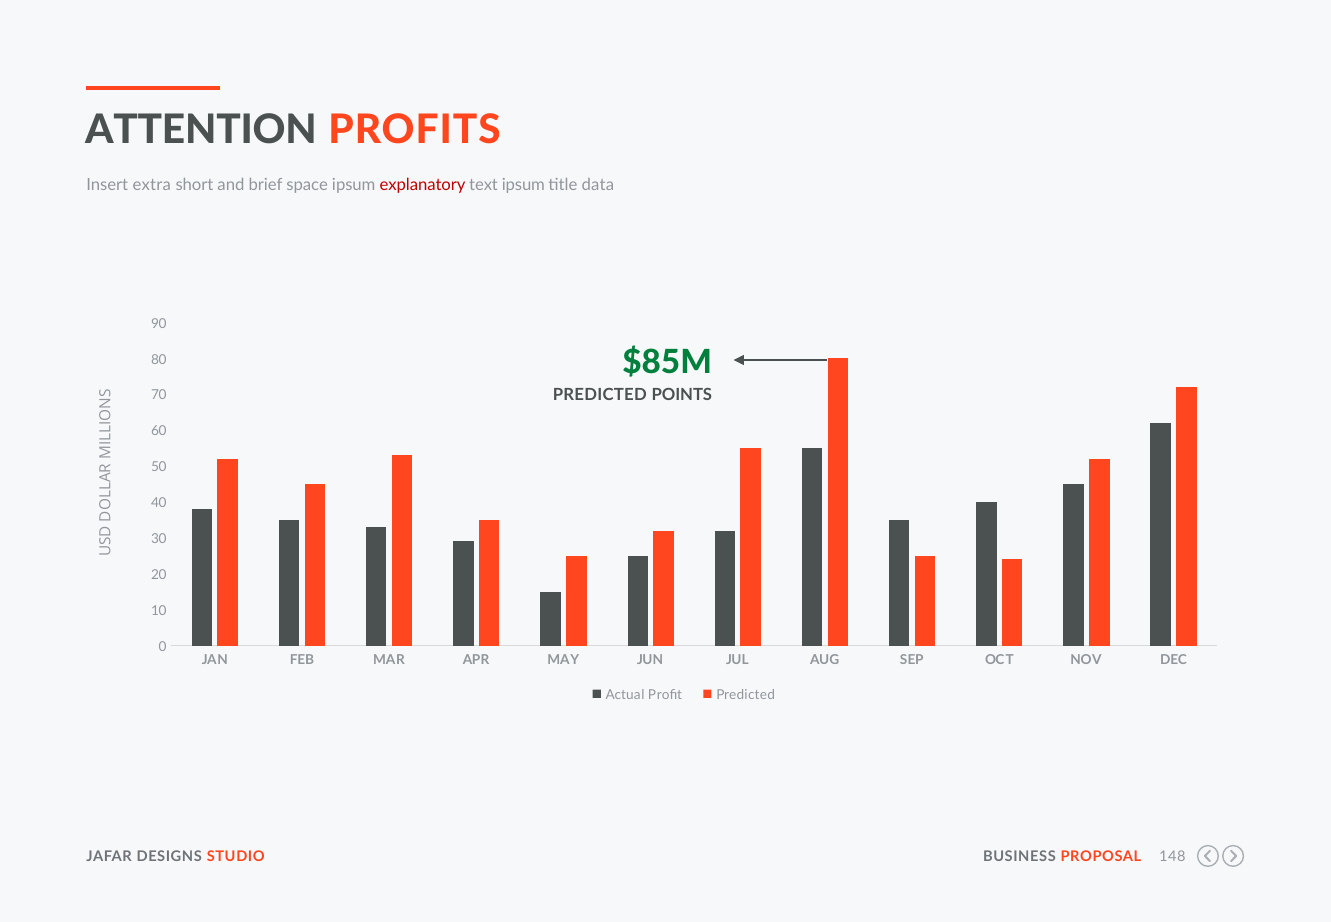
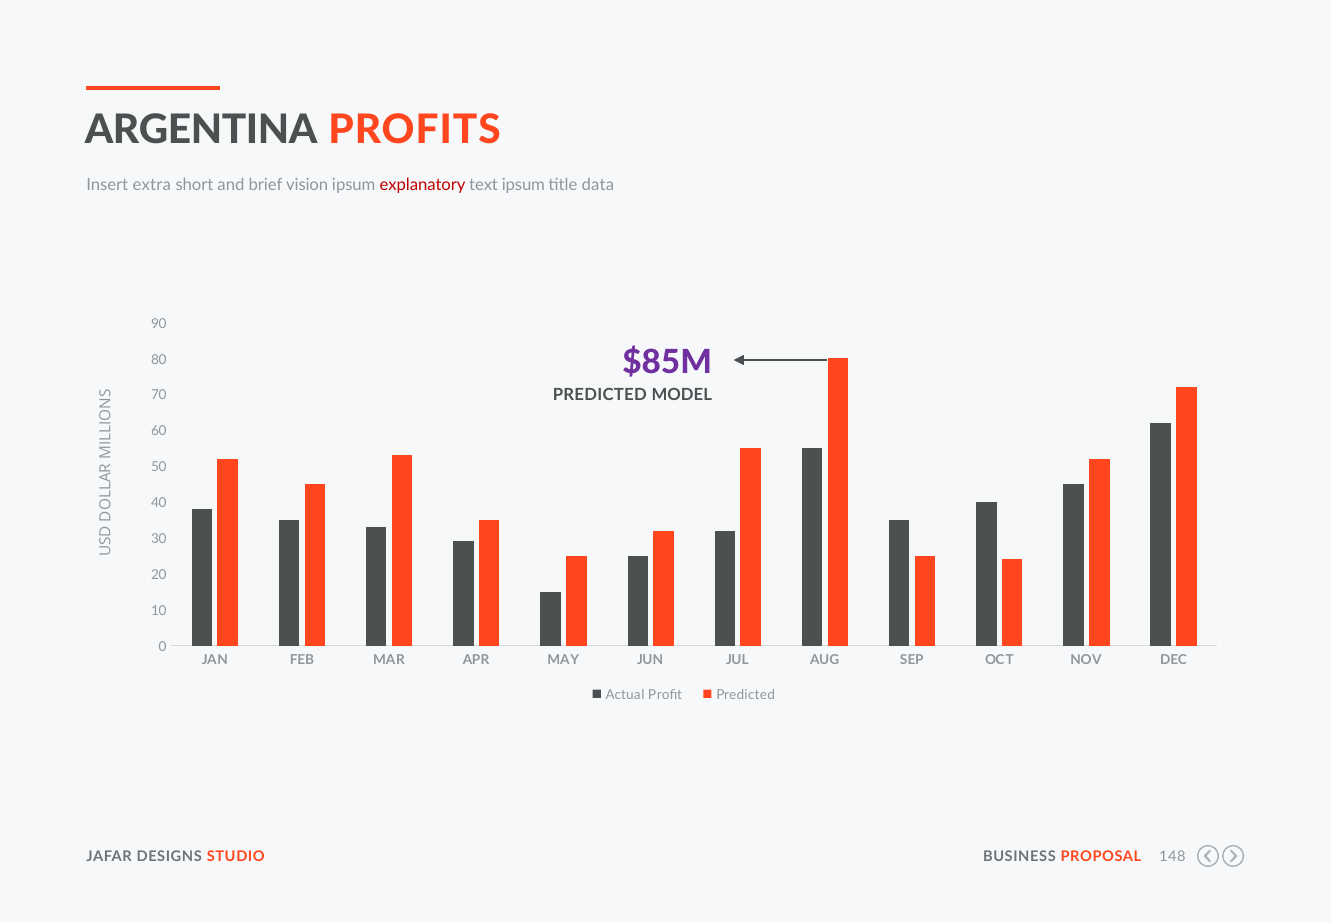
ATTENTION: ATTENTION -> ARGENTINA
space: space -> vision
$85M colour: green -> purple
POINTS: POINTS -> MODEL
